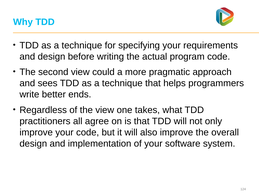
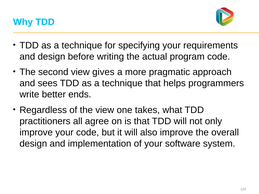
could: could -> gives
